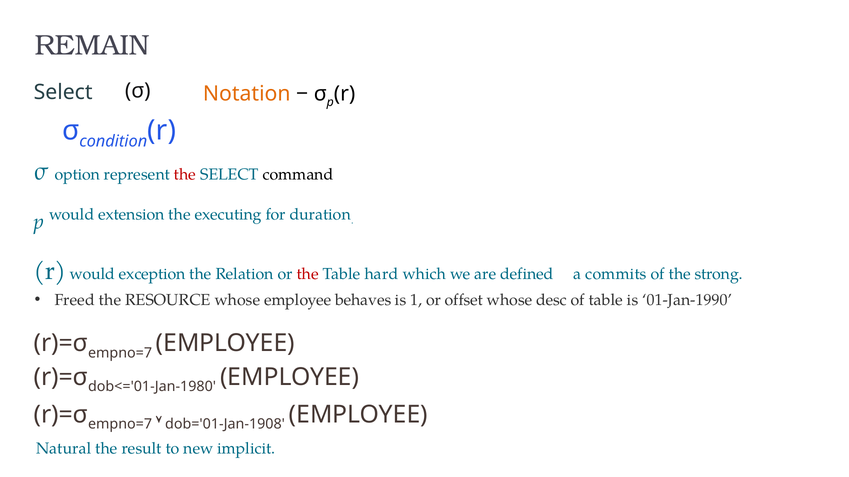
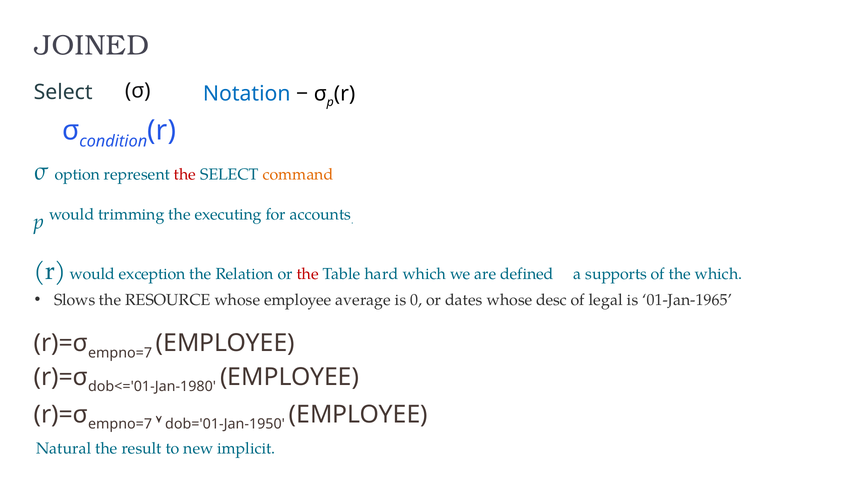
REMAIN: REMAIN -> JOINED
Notation colour: orange -> blue
command colour: black -> orange
extension: extension -> trimming
duration: duration -> accounts
commits: commits -> supports
the strong: strong -> which
Freed: Freed -> Slows
behaves: behaves -> average
1: 1 -> 0
offset: offset -> dates
of table: table -> legal
01-Jan-1990: 01-Jan-1990 -> 01-Jan-1965
dob='01-Jan-1908: dob='01-Jan-1908 -> dob='01-Jan-1950
